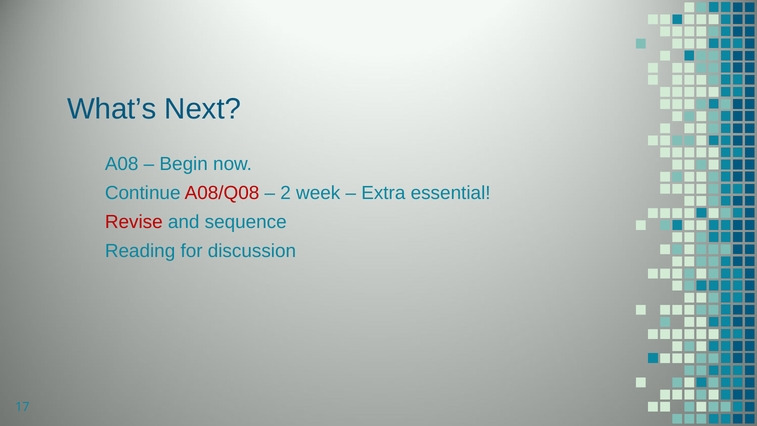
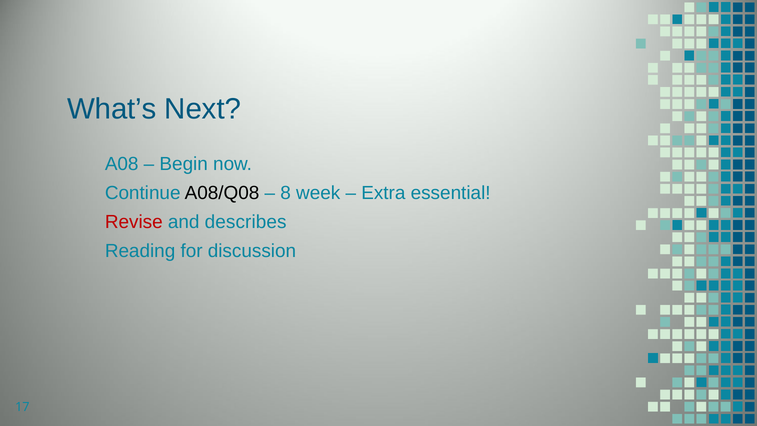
A08/Q08 colour: red -> black
2: 2 -> 8
sequence: sequence -> describes
